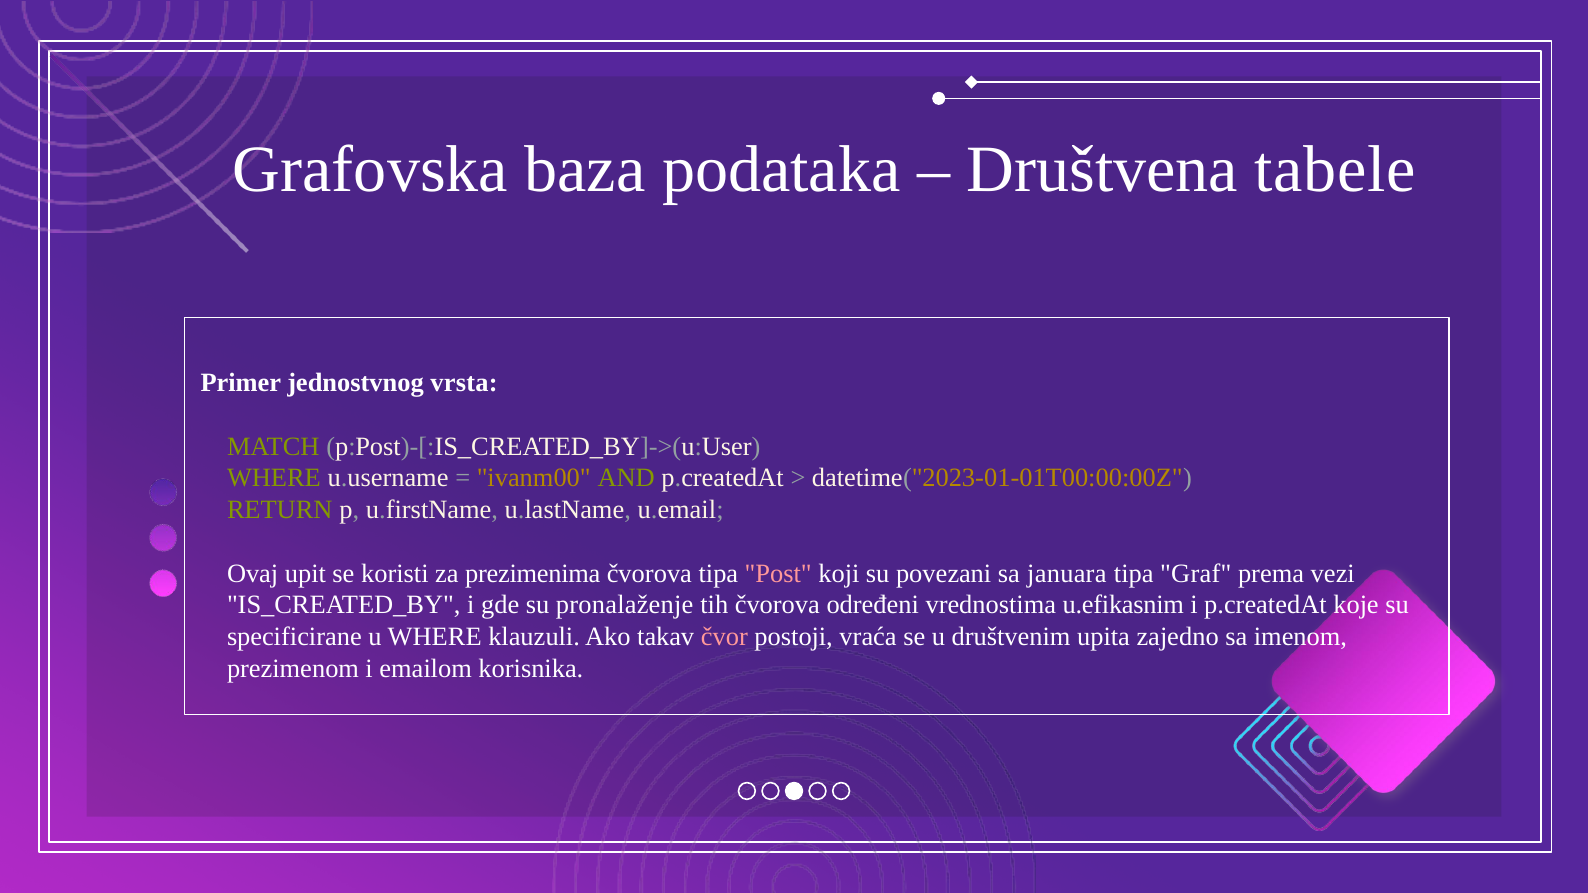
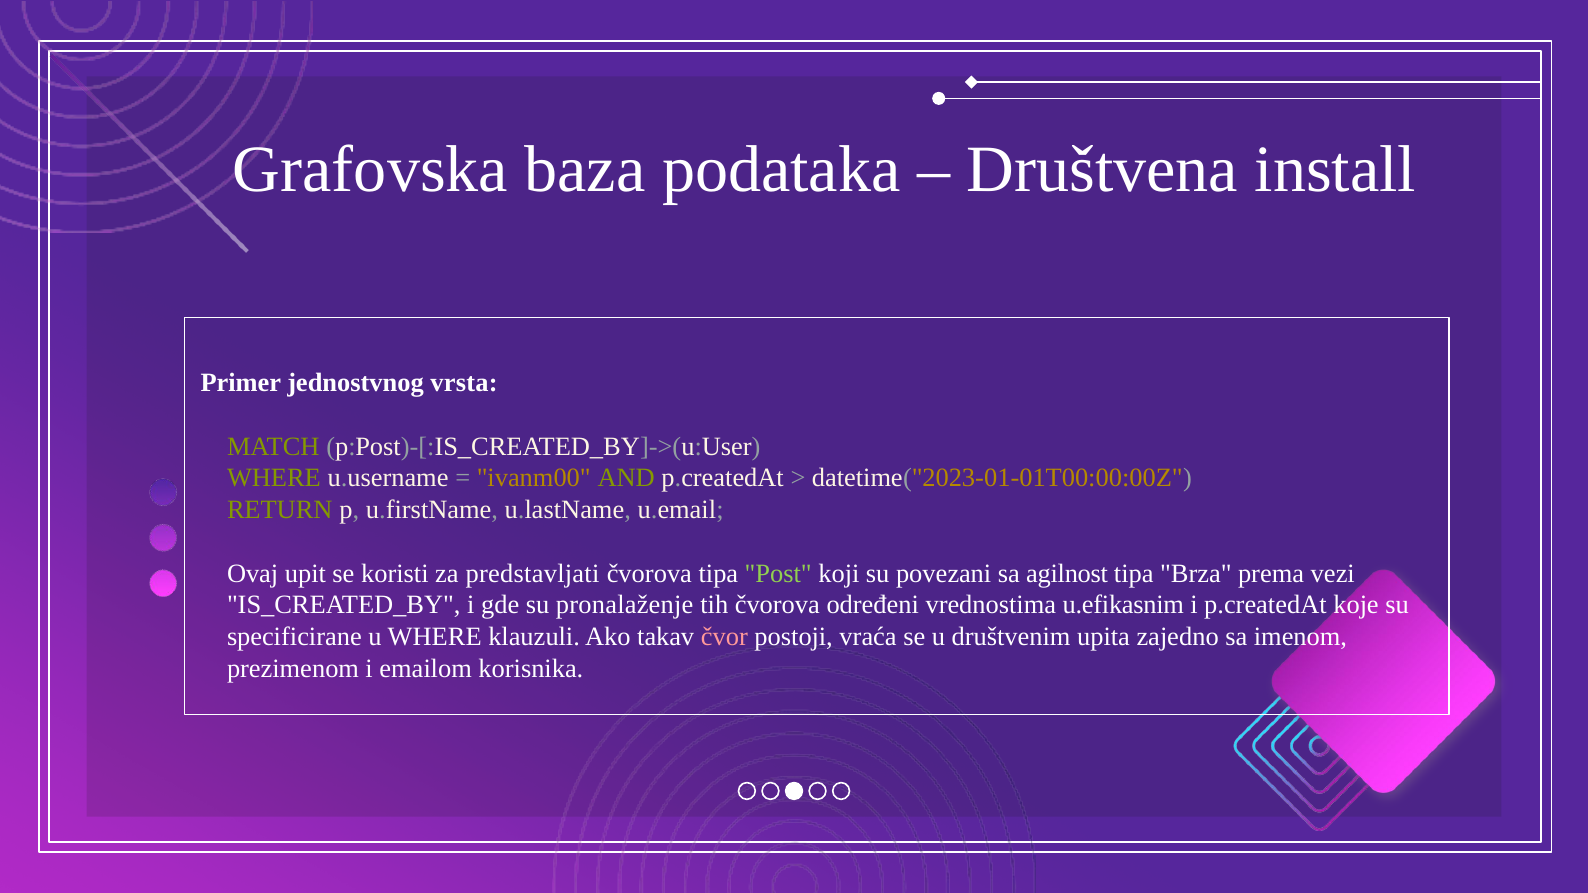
tabele: tabele -> install
prezimenima: prezimenima -> predstavljati
Post colour: pink -> light green
januara: januara -> agilnost
Graf: Graf -> Brza
